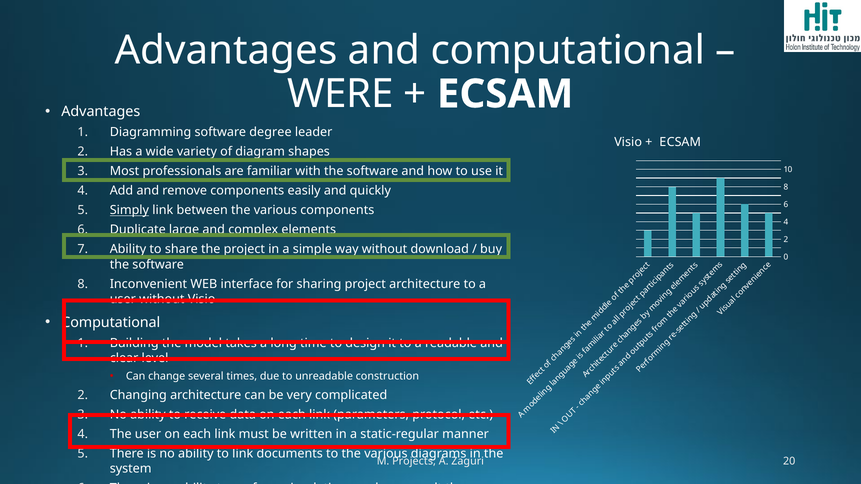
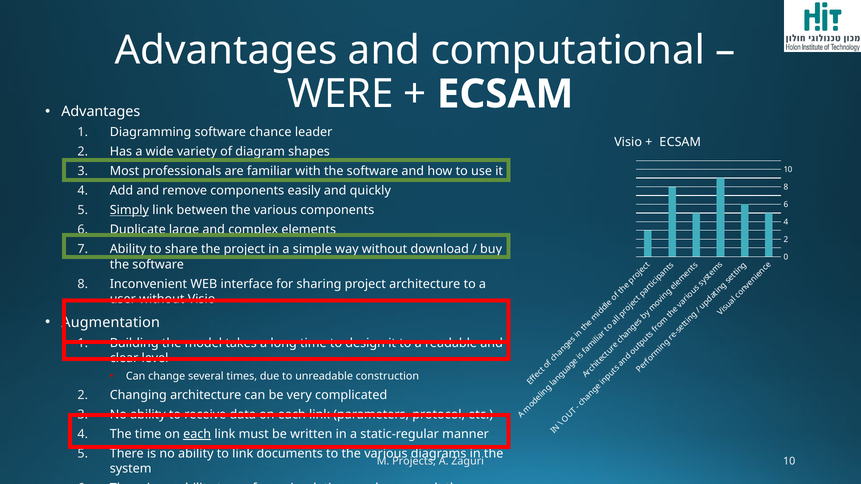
degree: degree -> chance
Computational at (111, 322): Computational -> Augmentation
The user: user -> time
each at (197, 434) underline: none -> present
Zaguri 20: 20 -> 10
